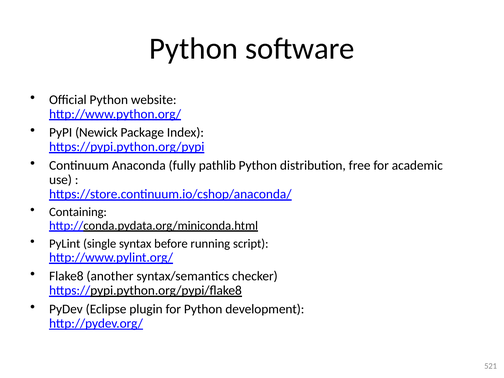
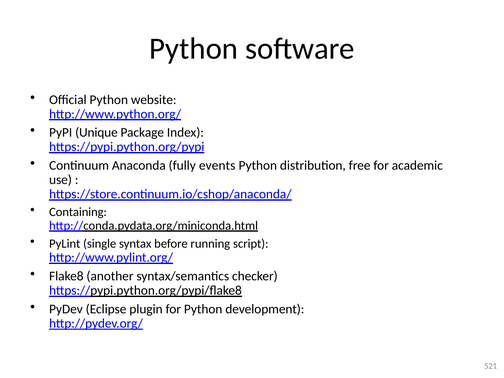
Newick: Newick -> Unique
pathlib: pathlib -> events
